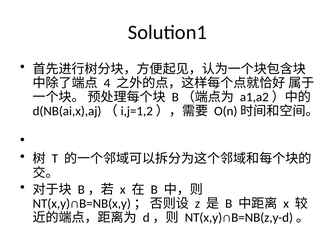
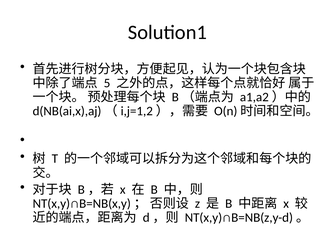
4: 4 -> 5
